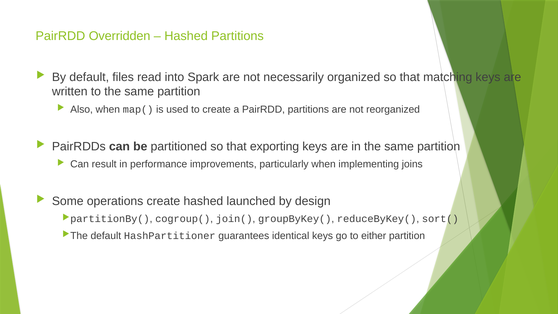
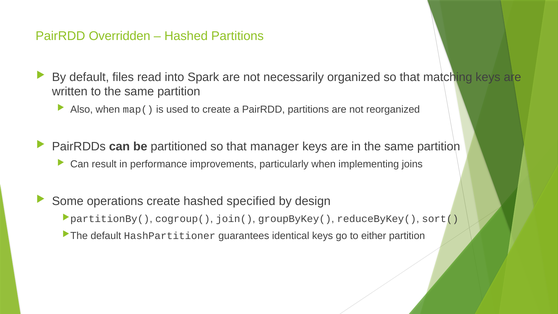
exporting: exporting -> manager
launched: launched -> specified
